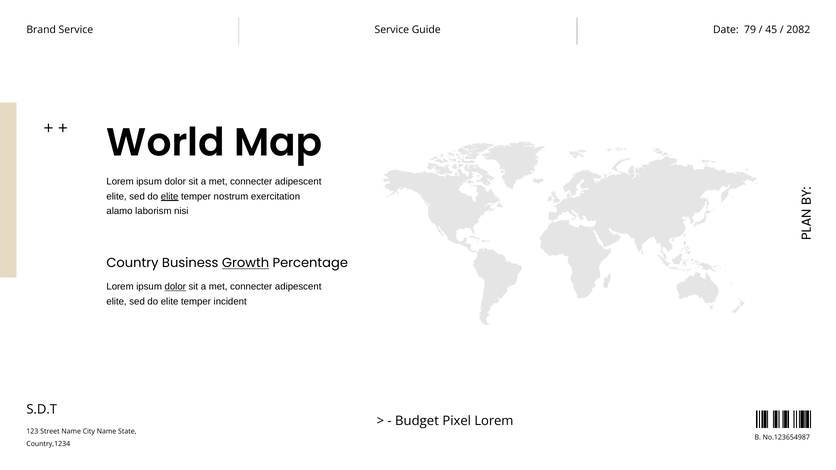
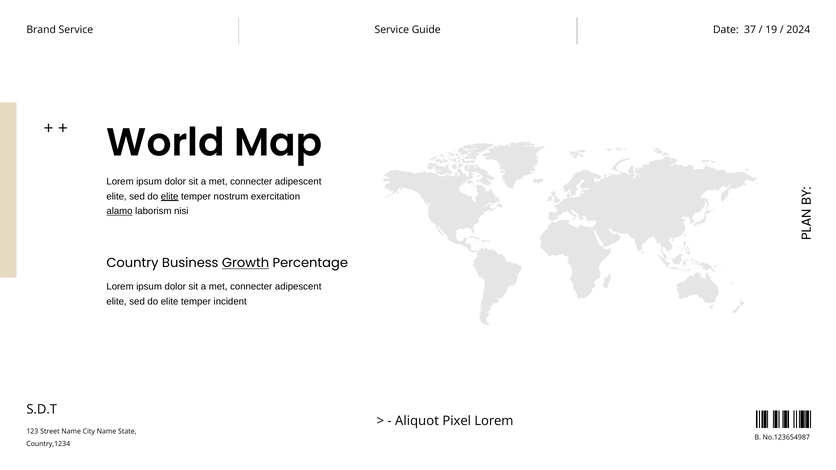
79: 79 -> 37
45: 45 -> 19
2082: 2082 -> 2024
alamo underline: none -> present
dolor at (175, 287) underline: present -> none
Budget: Budget -> Aliquot
